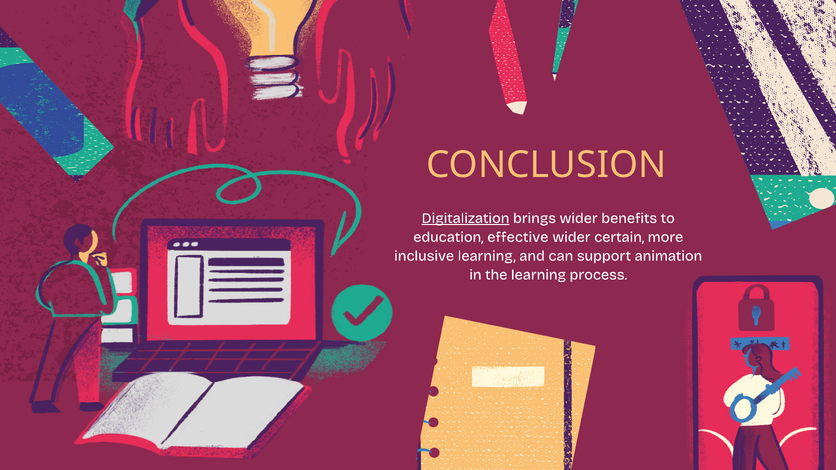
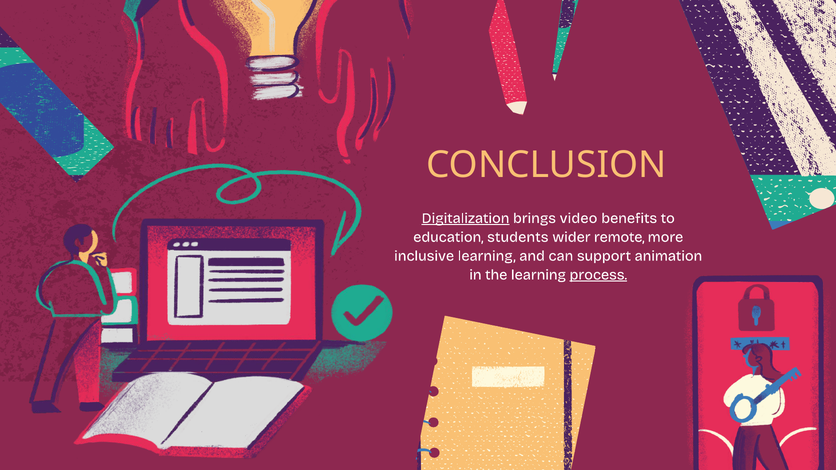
brings wider: wider -> video
effective: effective -> students
certain: certain -> remote
process underline: none -> present
